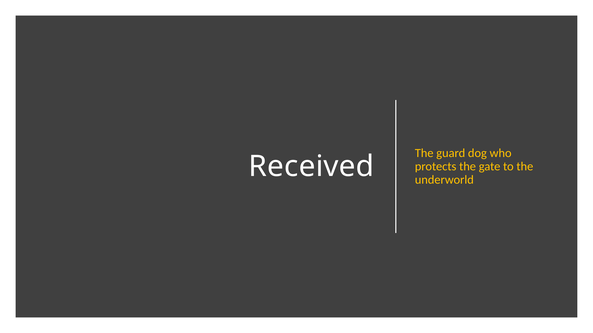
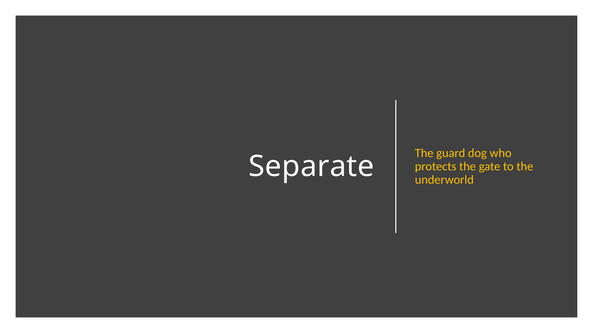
Received: Received -> Separate
